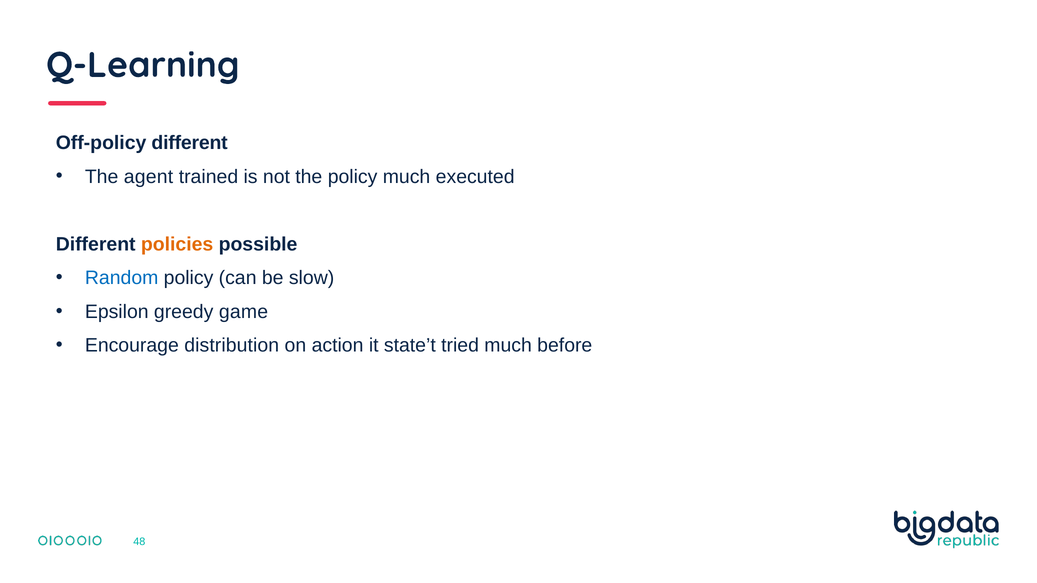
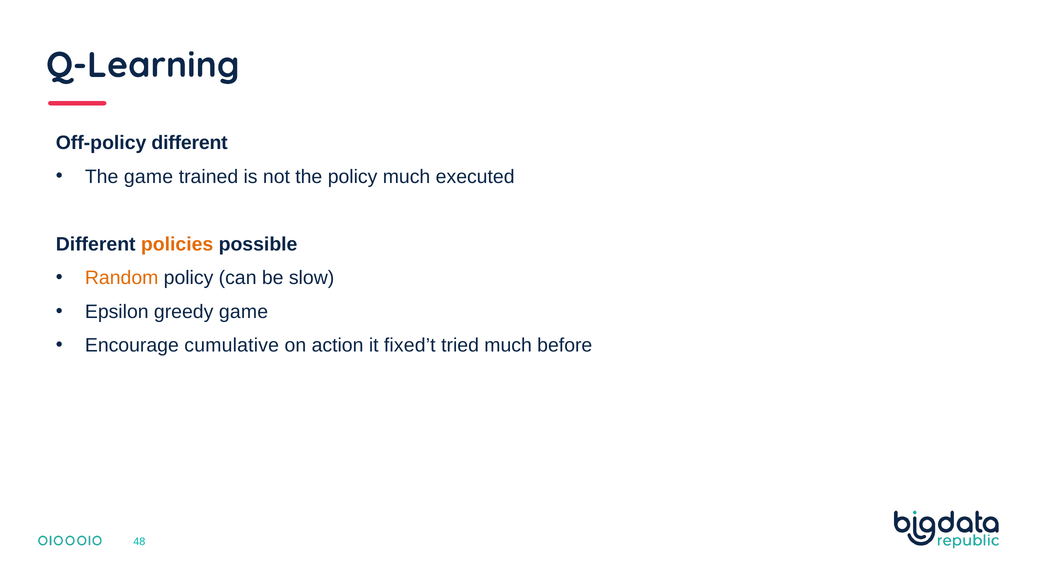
The agent: agent -> game
Random colour: blue -> orange
distribution: distribution -> cumulative
state’t: state’t -> fixed’t
